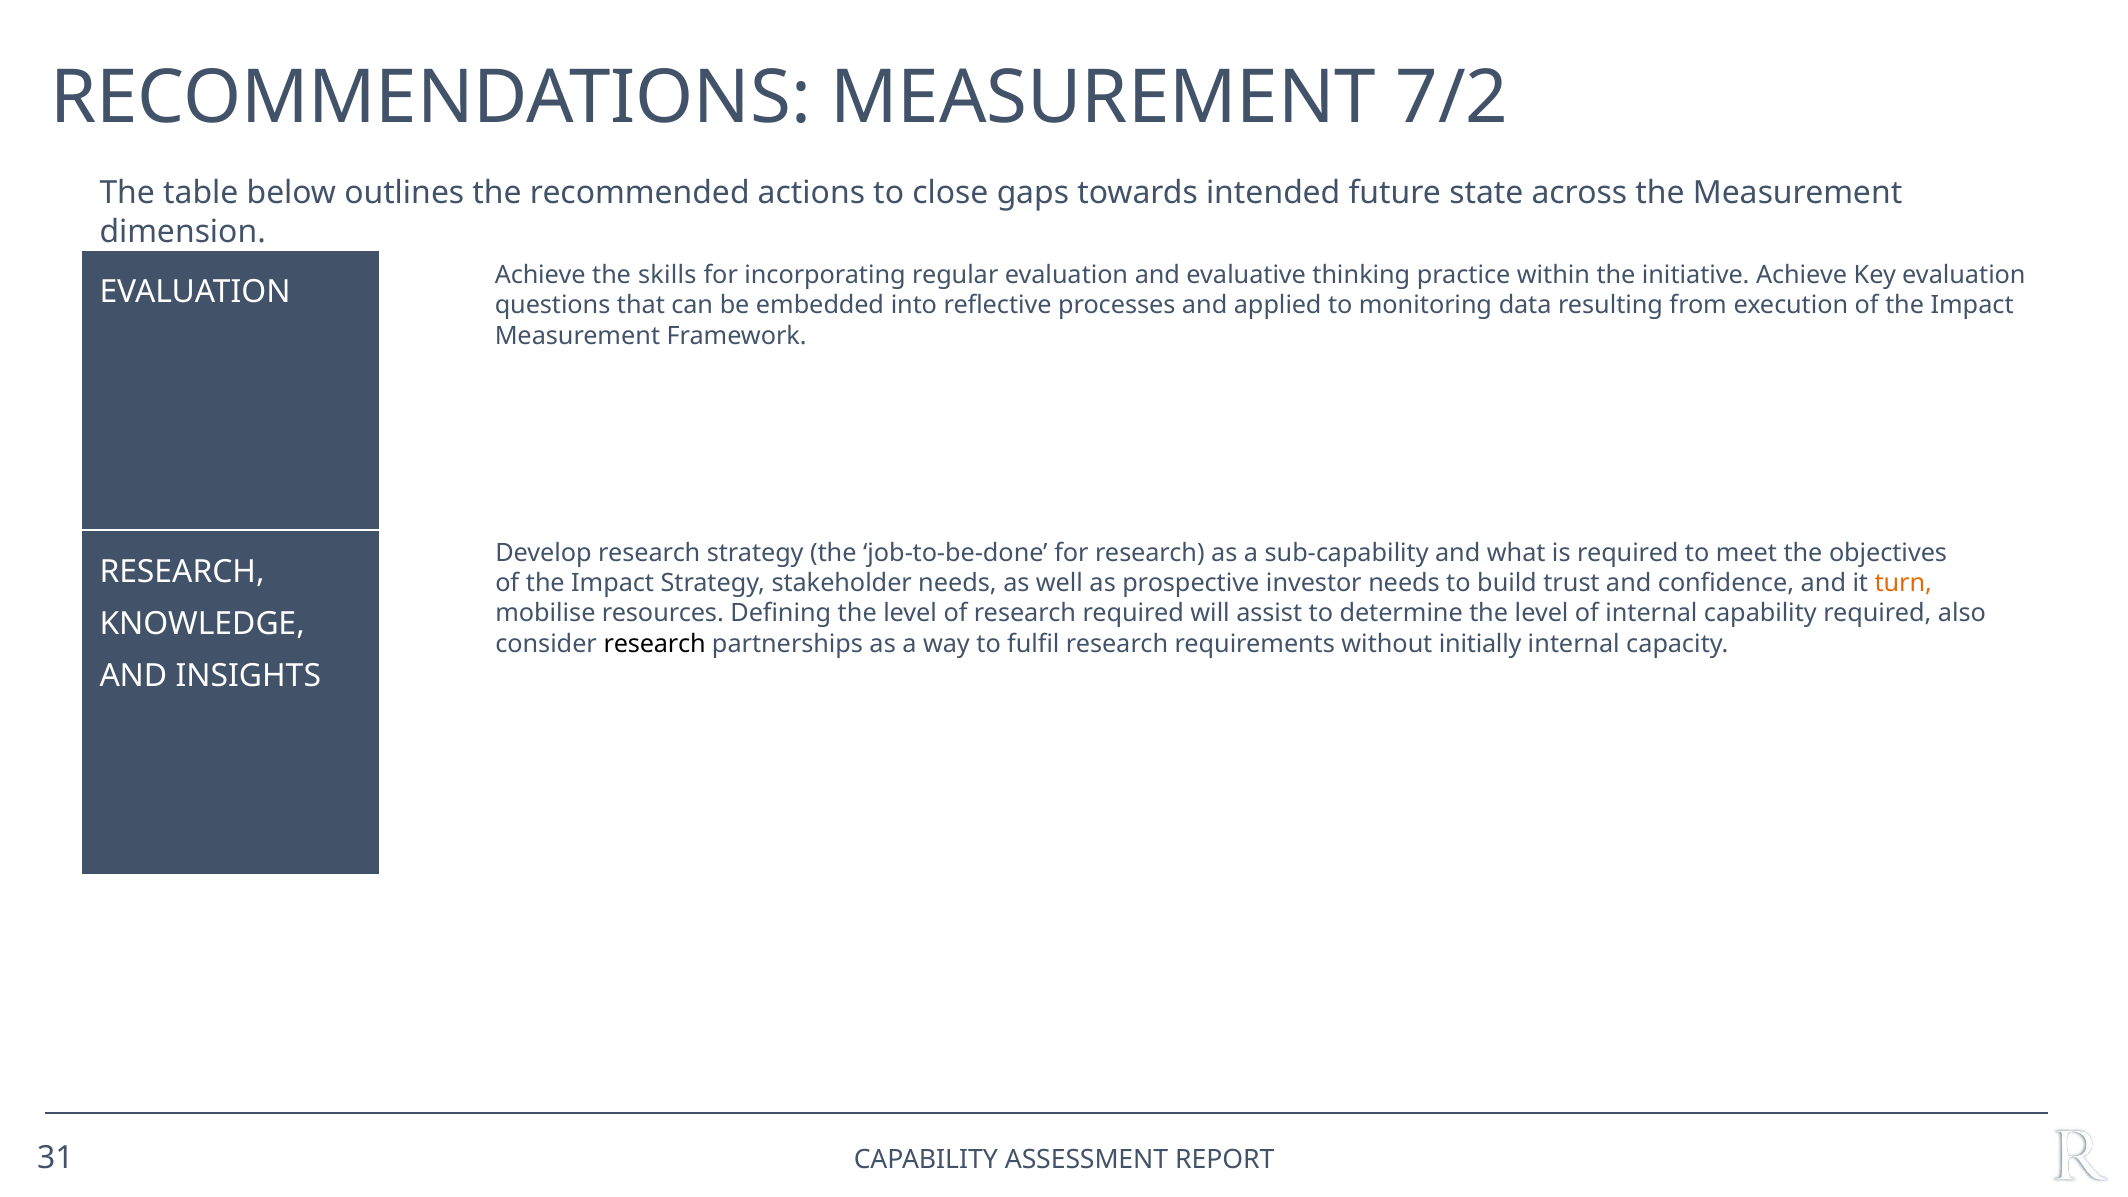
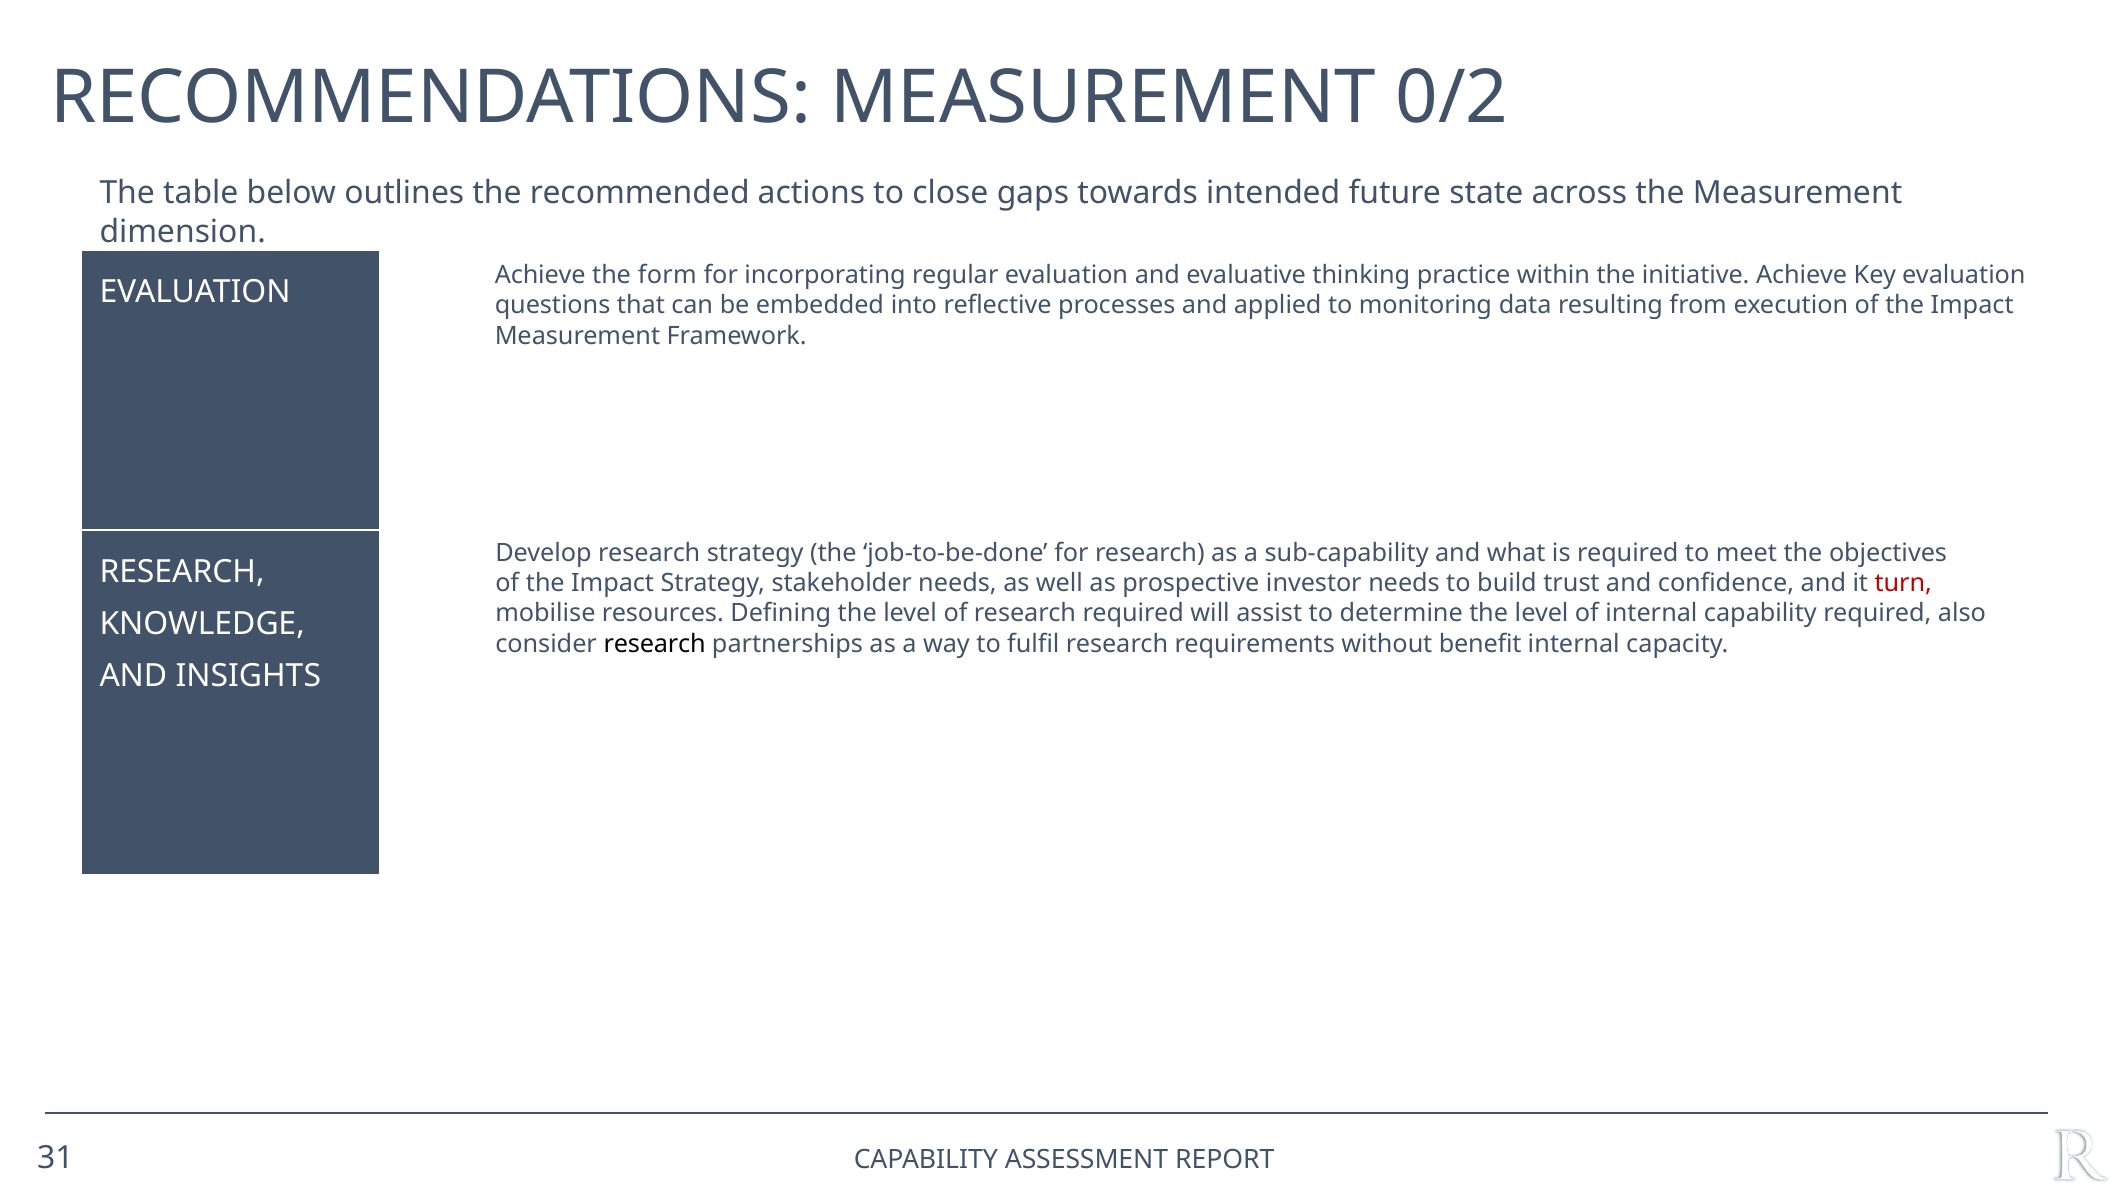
7/2: 7/2 -> 0/2
skills: skills -> form
turn colour: orange -> red
initially: initially -> benefit
